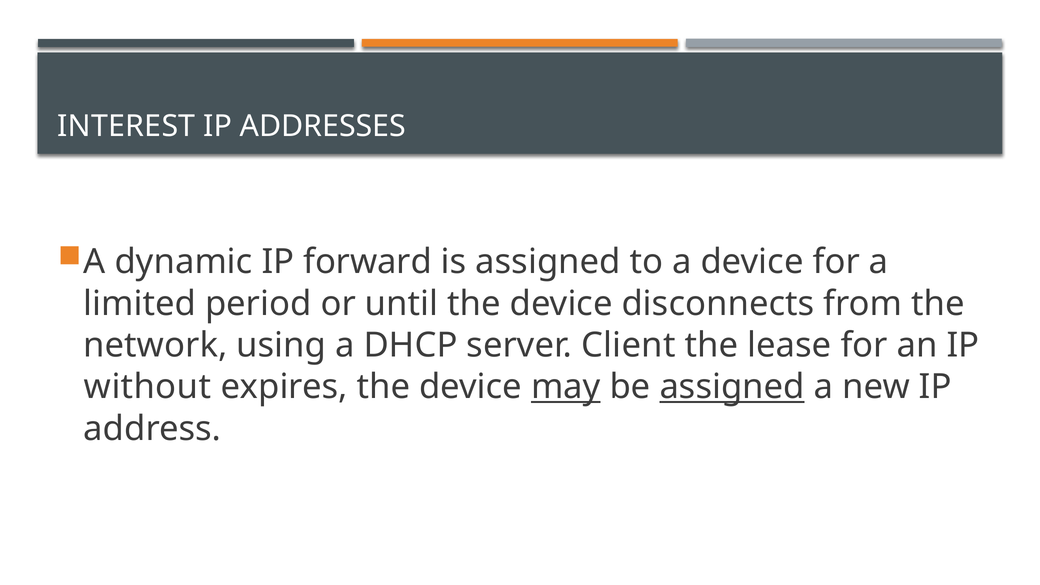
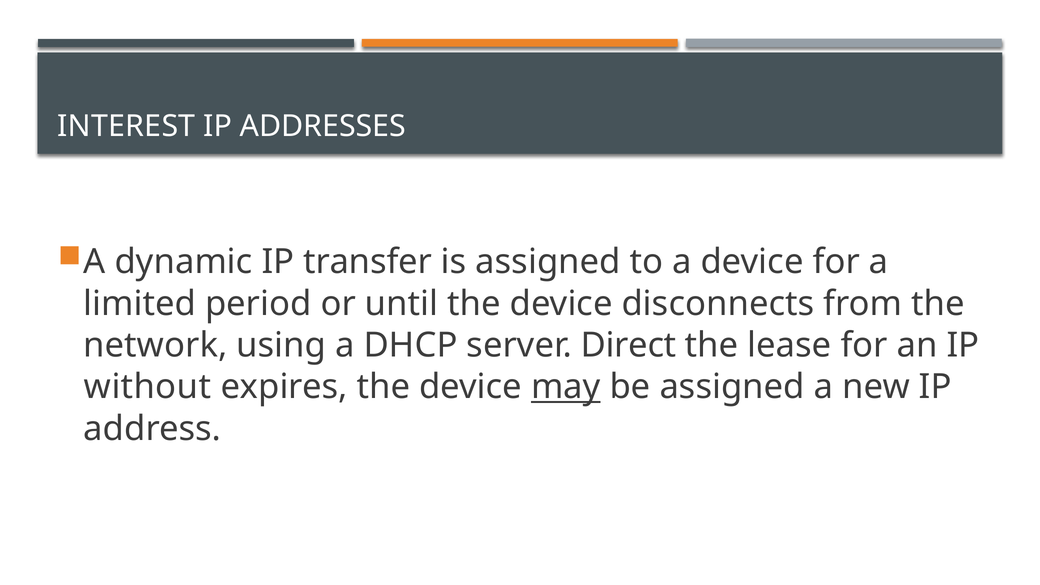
forward: forward -> transfer
Client: Client -> Direct
assigned at (732, 387) underline: present -> none
